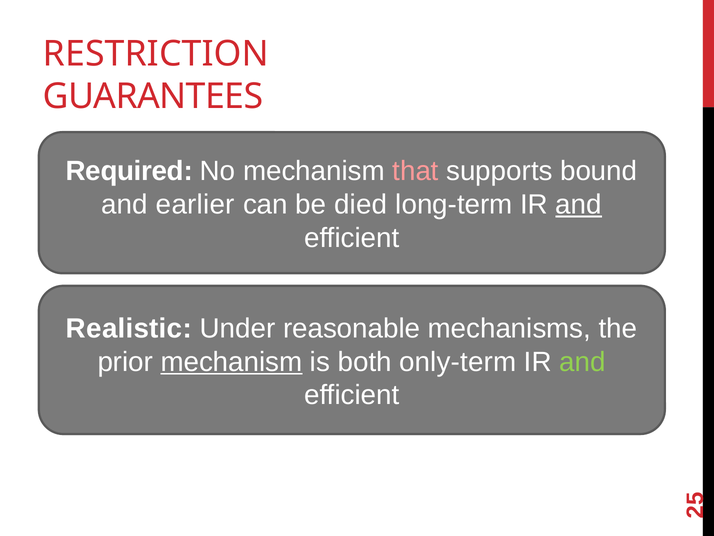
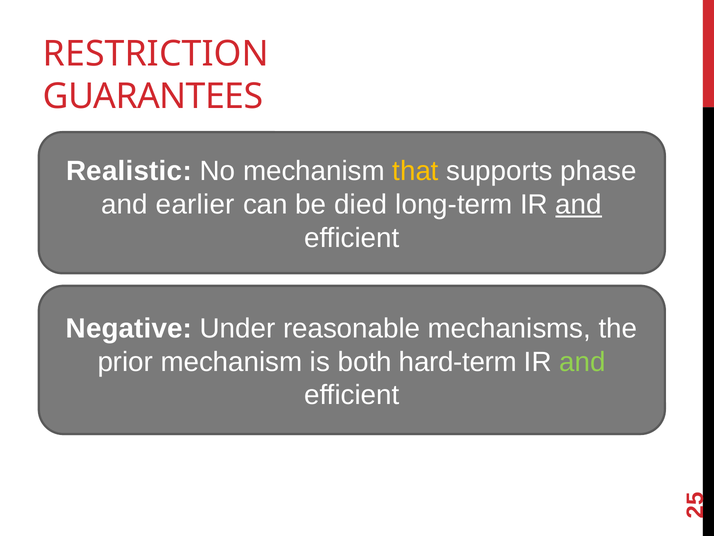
Required: Required -> Realistic
that colour: pink -> yellow
bound: bound -> phase
Realistic: Realistic -> Negative
mechanism at (231, 362) underline: present -> none
only-term: only-term -> hard-term
